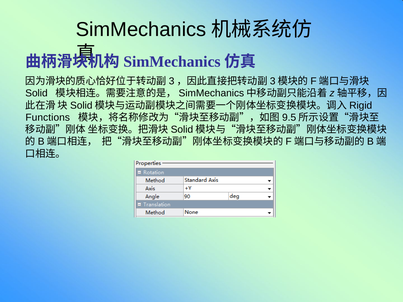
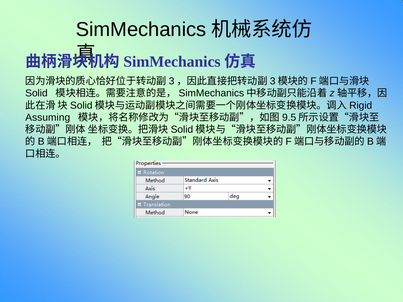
Functions: Functions -> Assuming
